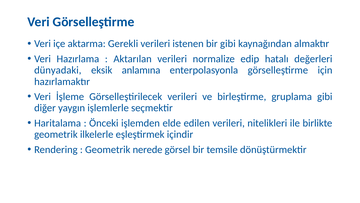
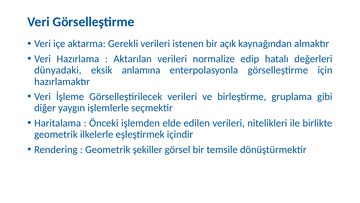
bir gibi: gibi -> açık
nerede: nerede -> şekiller
